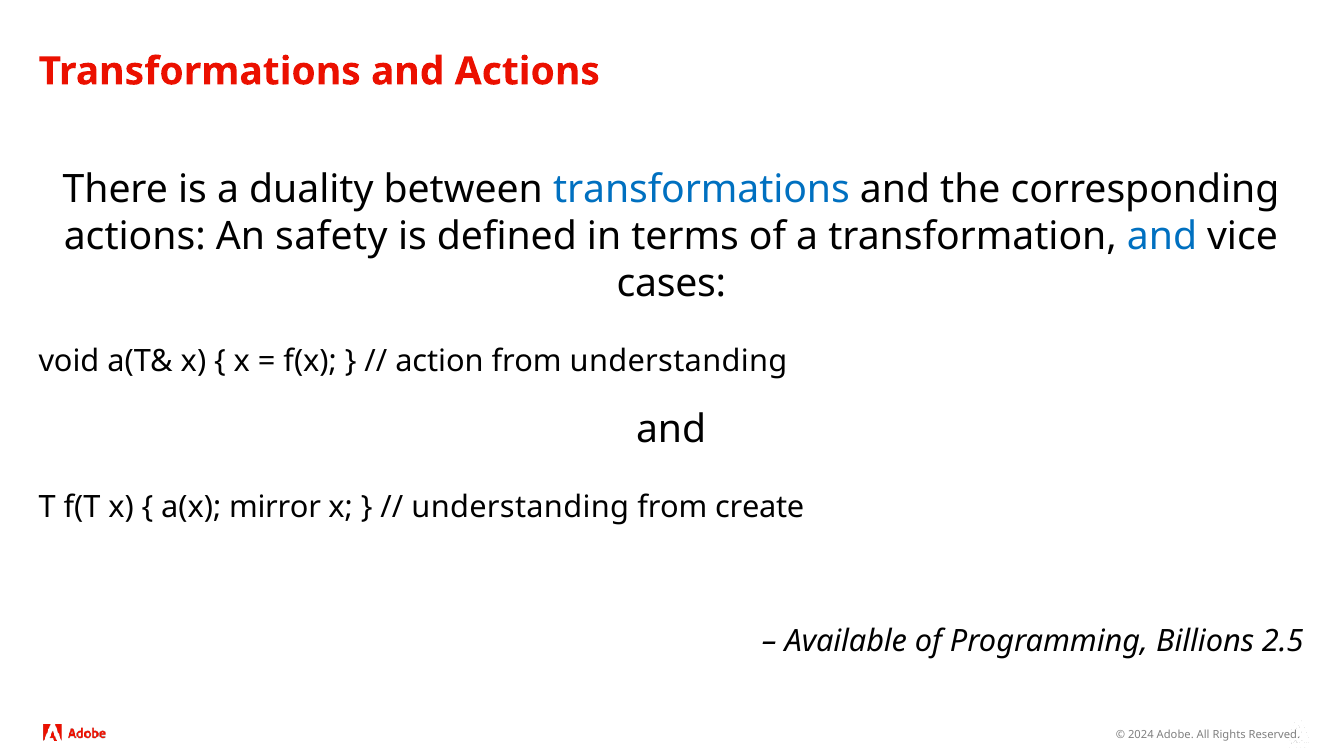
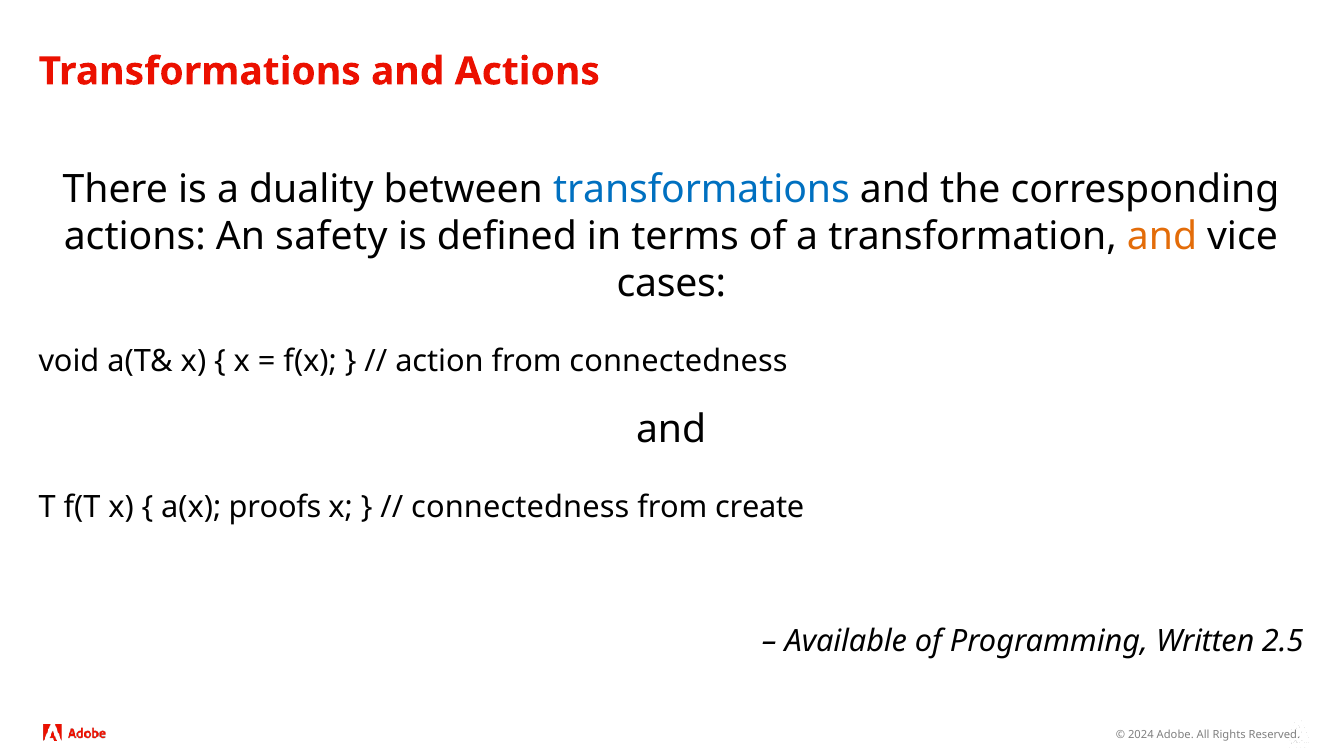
and at (1162, 236) colour: blue -> orange
from understanding: understanding -> connectedness
mirror: mirror -> proofs
understanding at (520, 508): understanding -> connectedness
Billions: Billions -> Written
